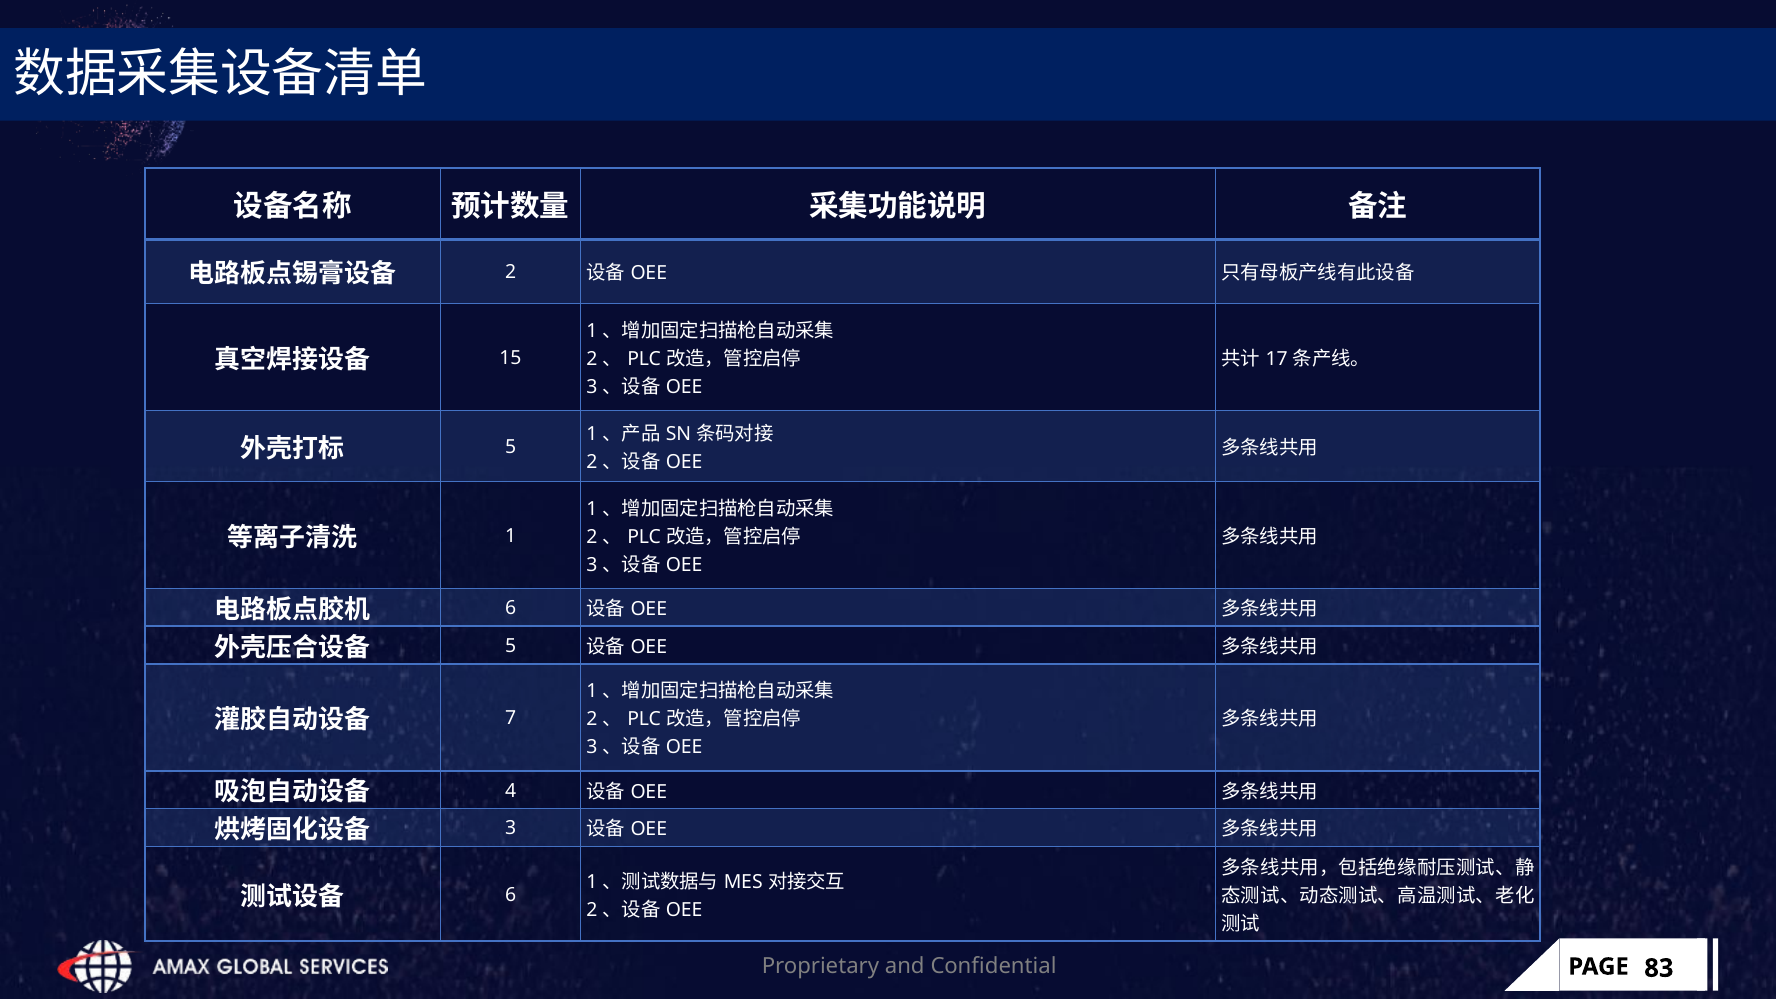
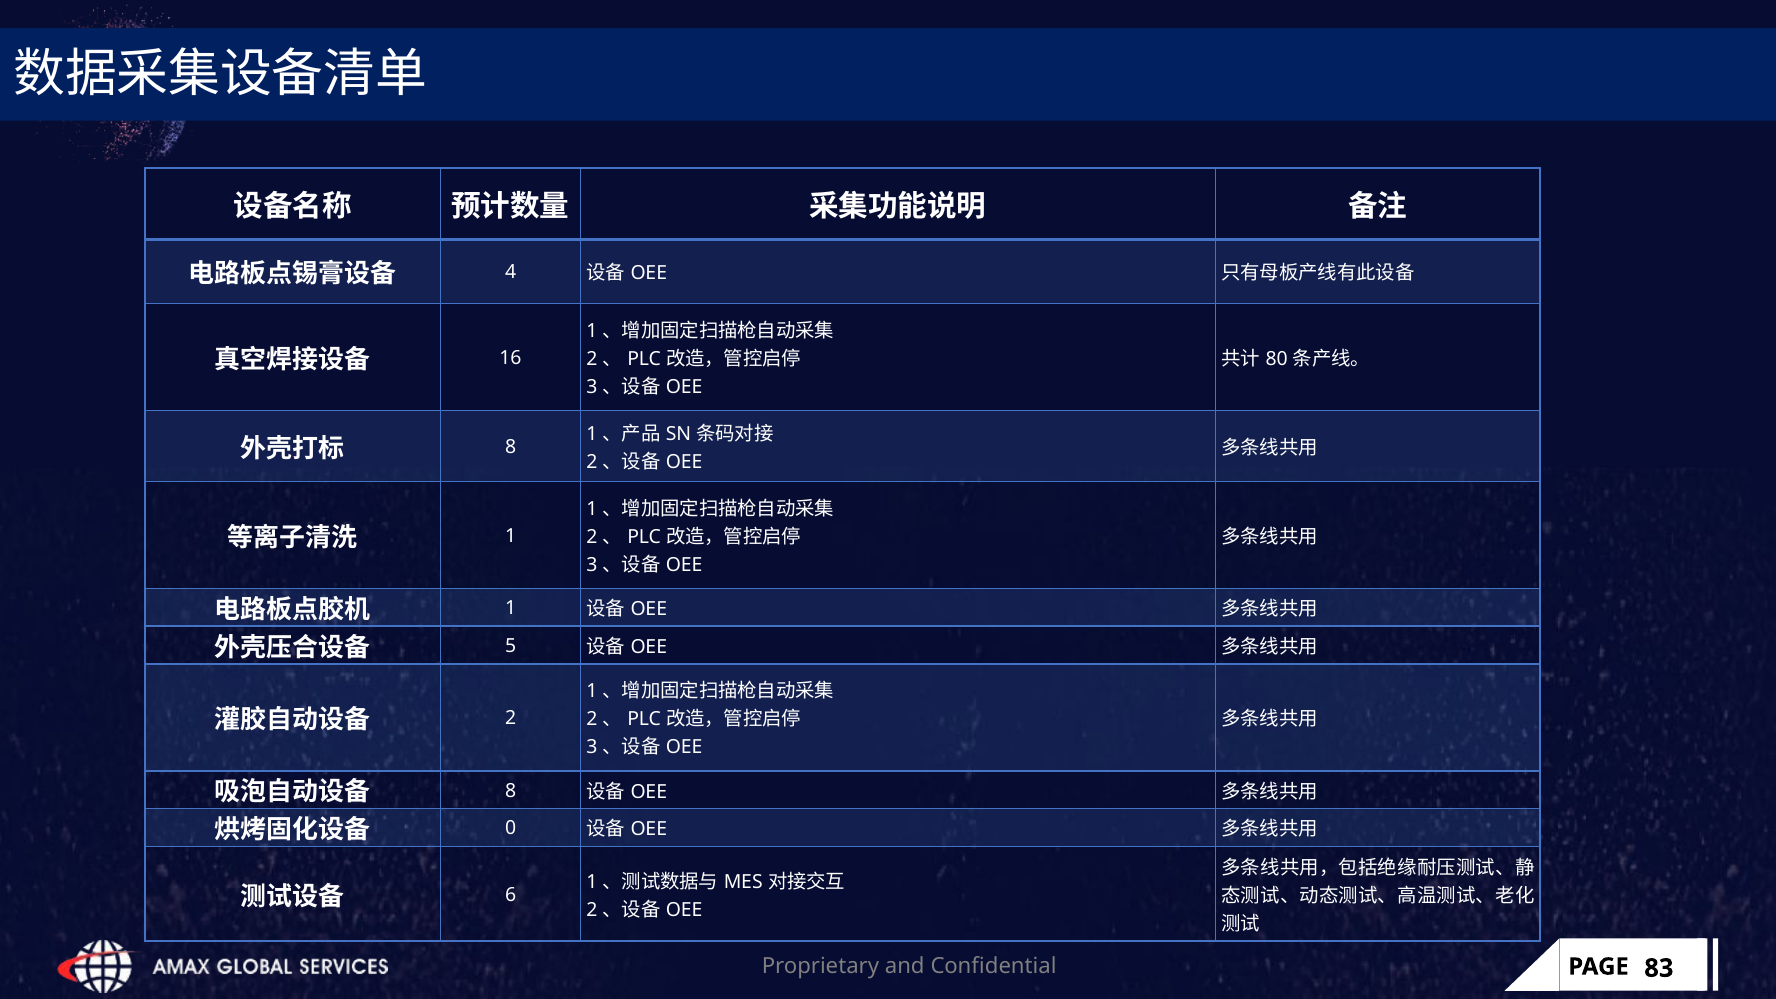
2 at (511, 273): 2 -> 4
15: 15 -> 16
17: 17 -> 80
5 at (511, 447): 5 -> 8
6 at (511, 608): 6 -> 1
7 at (511, 718): 7 -> 2
4 at (511, 791): 4 -> 8
3 at (511, 829): 3 -> 0
